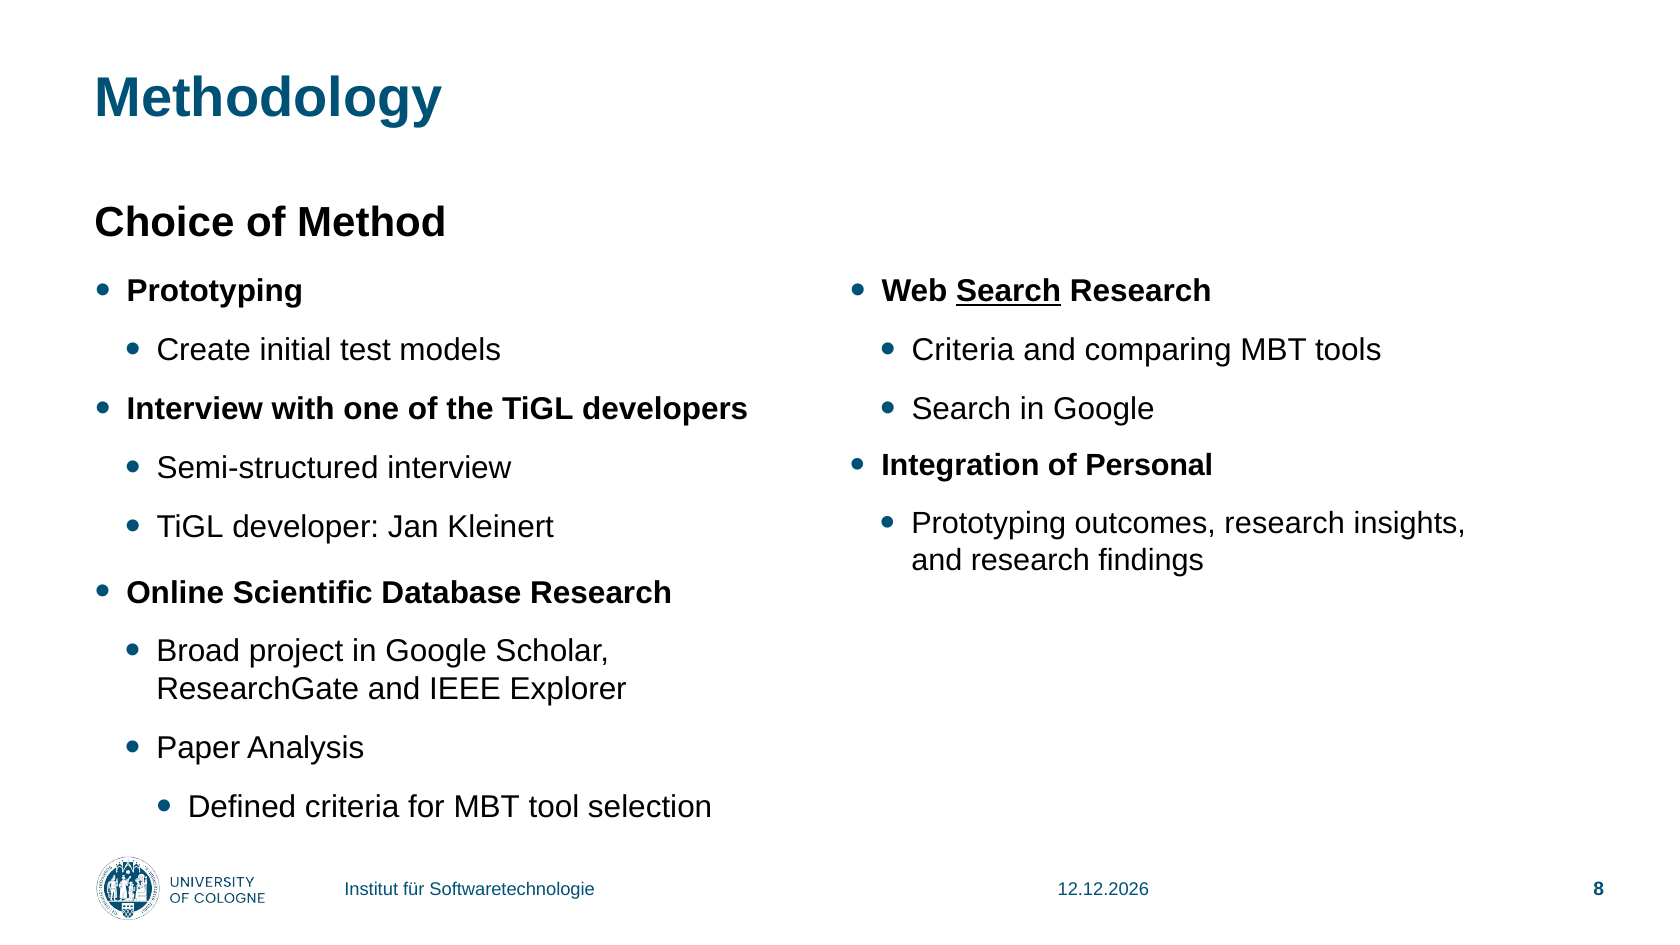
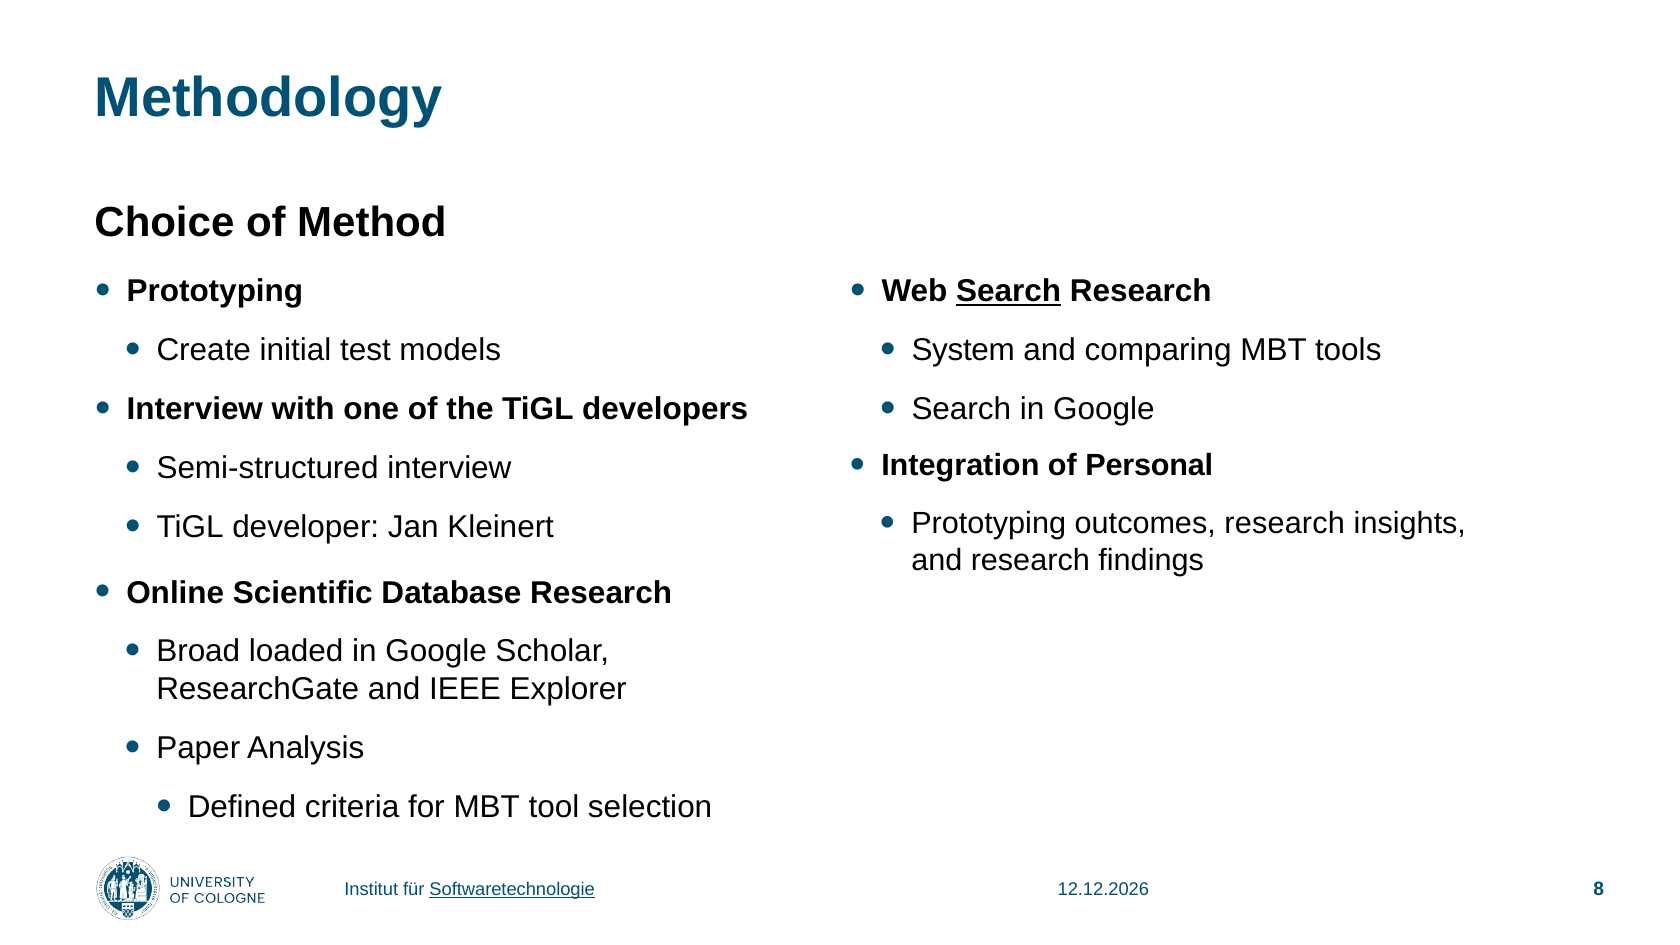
Criteria at (963, 350): Criteria -> System
project: project -> loaded
Softwaretechnologie underline: none -> present
